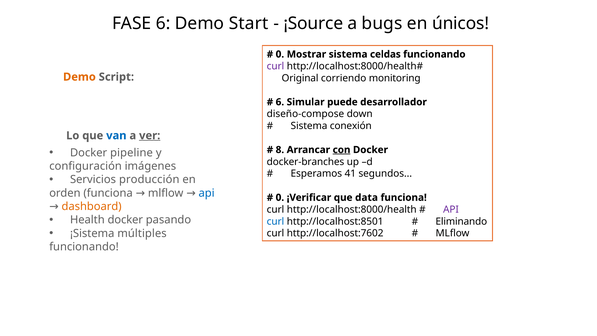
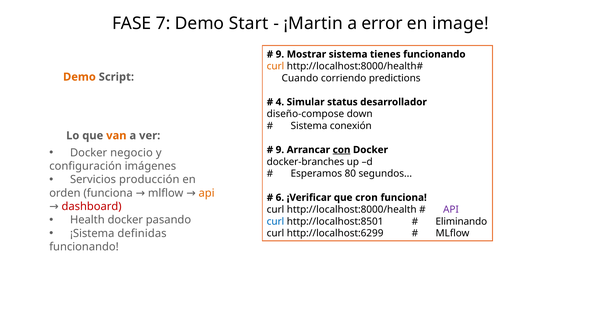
FASE 6: 6 -> 7
¡Source: ¡Source -> ¡Martin
bugs: bugs -> error
únicos: únicos -> image
0 at (280, 54): 0 -> 9
celdas: celdas -> tienes
curl at (275, 66) colour: purple -> orange
Original: Original -> Cuando
monitoring: monitoring -> predictions
6 at (280, 102): 6 -> 4
puede: puede -> status
van colour: blue -> orange
ver underline: present -> none
pipeline: pipeline -> negocio
8 at (280, 150): 8 -> 9
41: 41 -> 80
api at (207, 193) colour: blue -> orange
0 at (280, 197): 0 -> 6
data: data -> cron
dashboard colour: orange -> red
múltiples: múltiples -> definidas
http://localhost:7602: http://localhost:7602 -> http://localhost:6299
